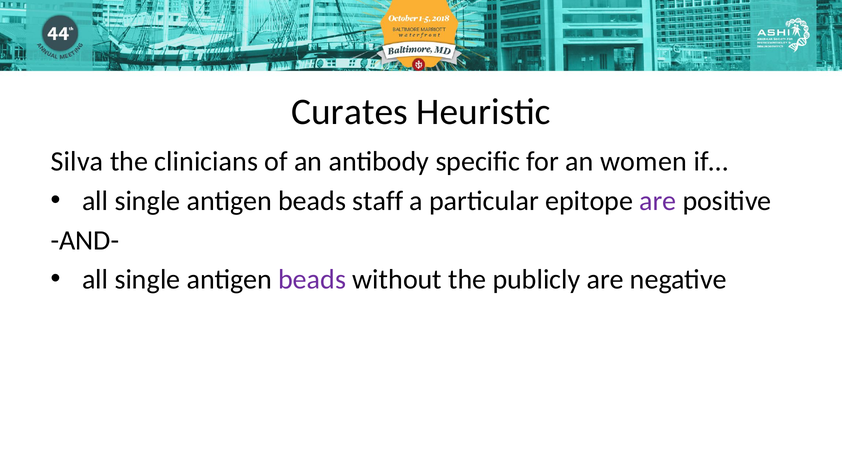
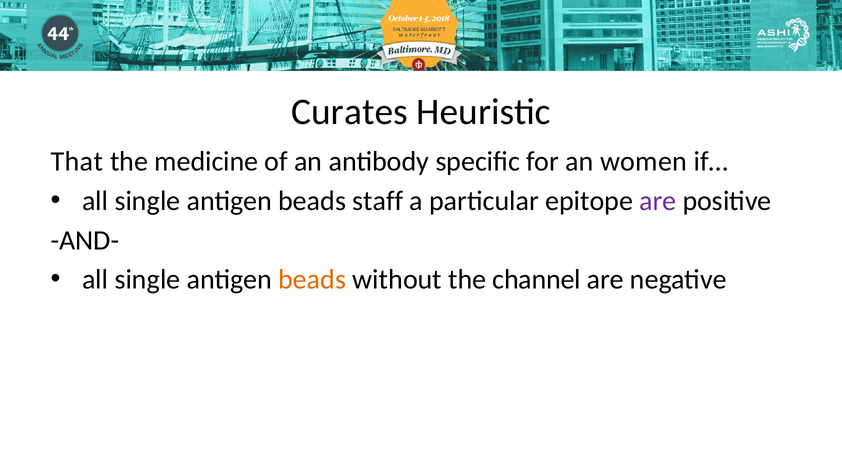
Silva: Silva -> That
clinicians: clinicians -> medicine
beads at (312, 279) colour: purple -> orange
publicly: publicly -> channel
